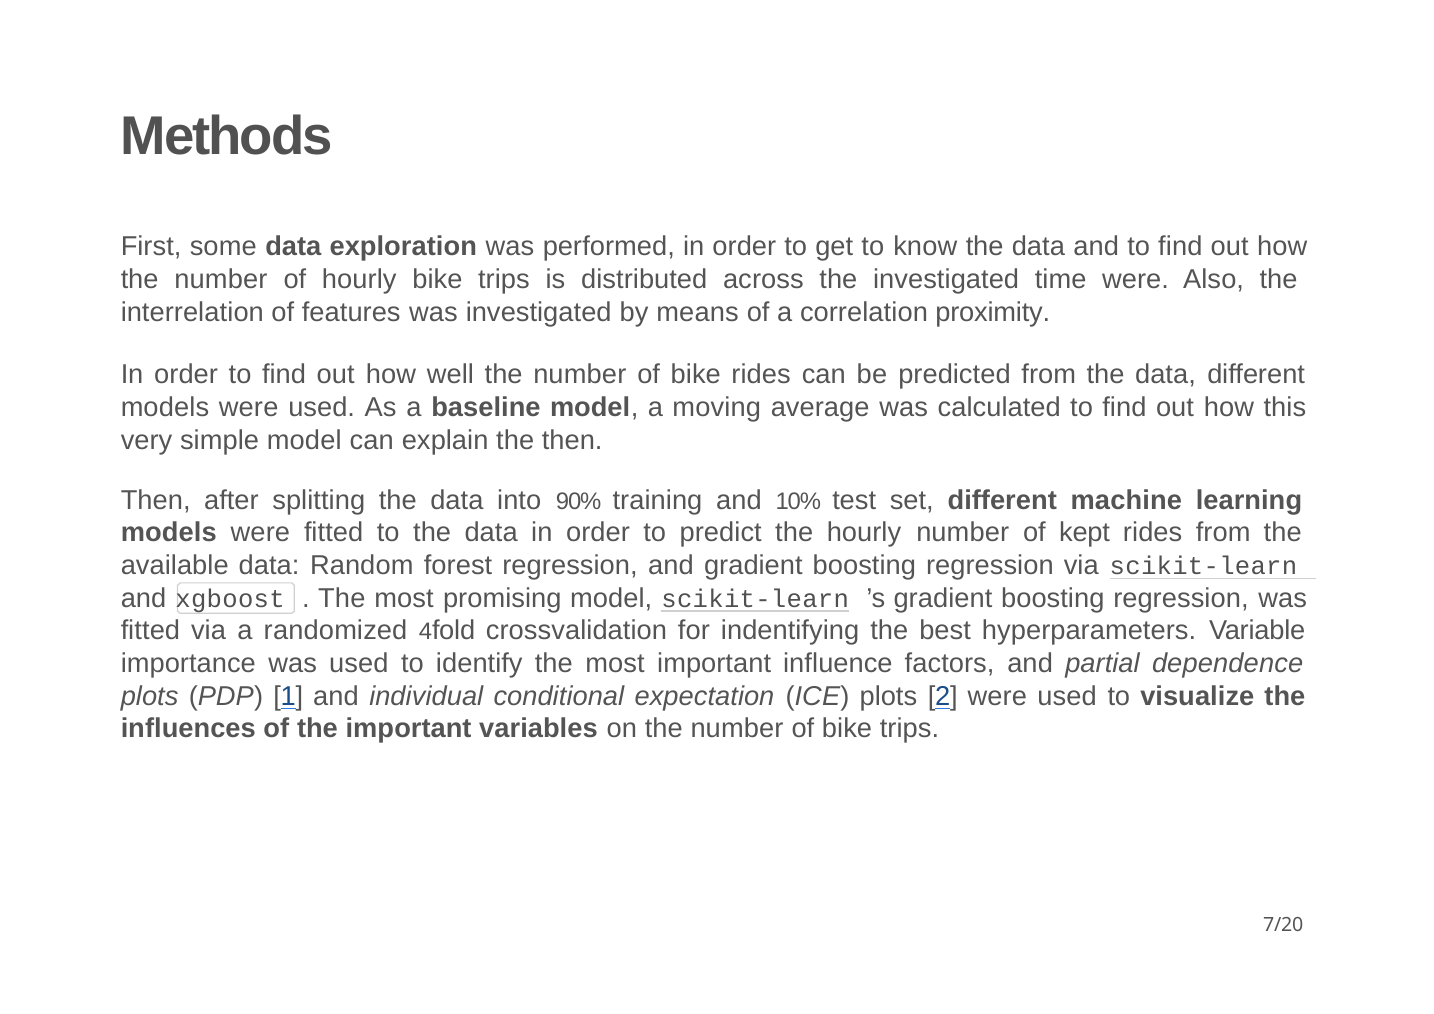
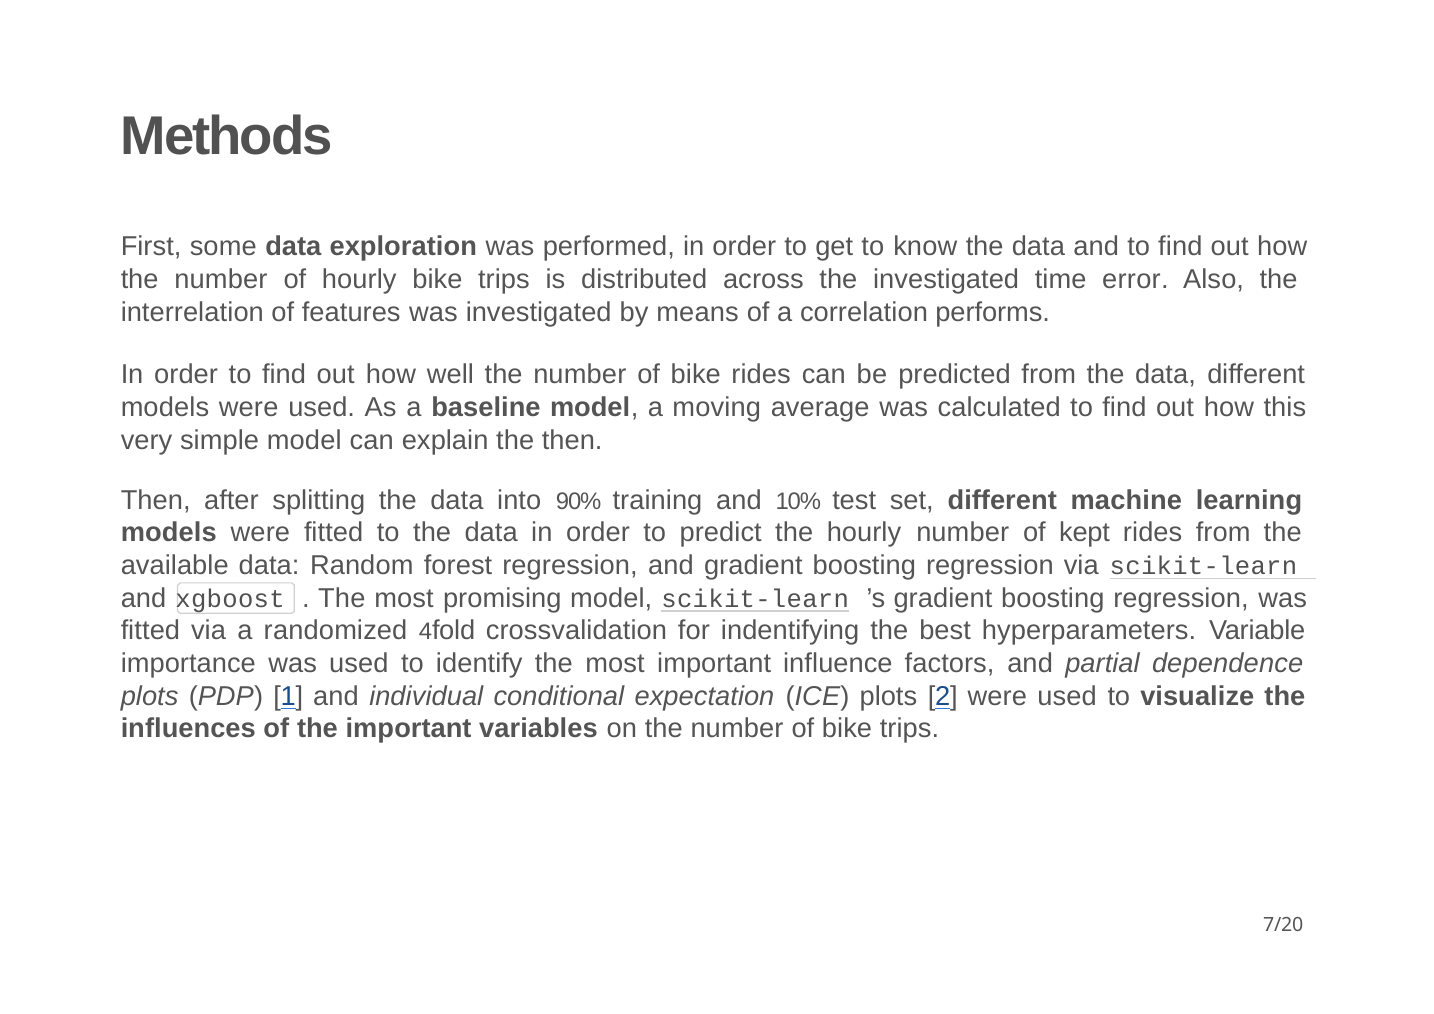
time were: were -> error
proximity: proximity -> performs
